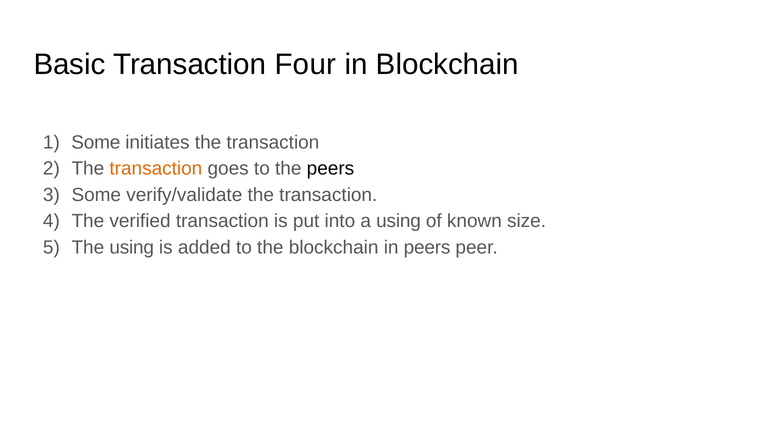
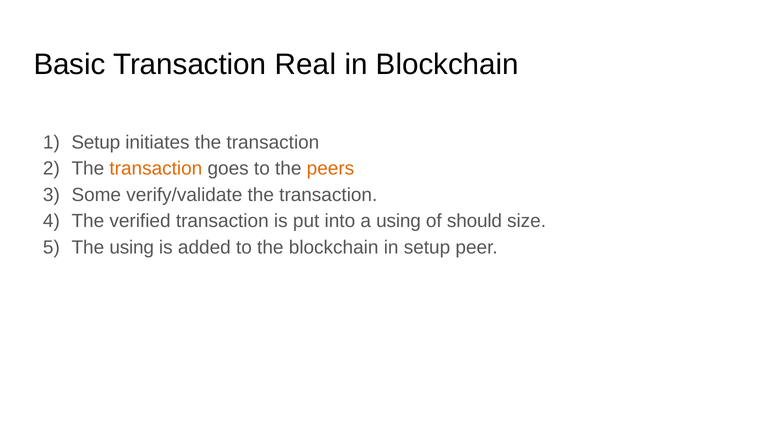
Four: Four -> Real
Some at (96, 142): Some -> Setup
peers at (330, 169) colour: black -> orange
known: known -> should
in peers: peers -> setup
